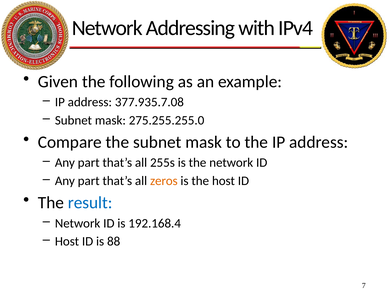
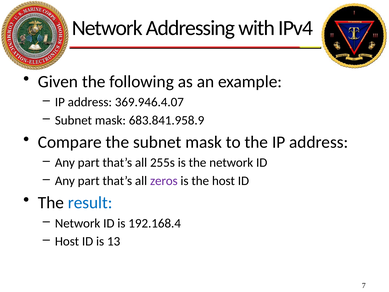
377.935.7.08: 377.935.7.08 -> 369.946.4.07
275.255.255.0: 275.255.255.0 -> 683.841.958.9
zeros colour: orange -> purple
88: 88 -> 13
